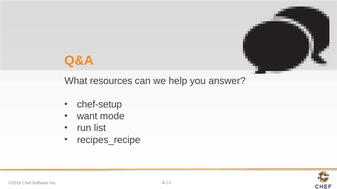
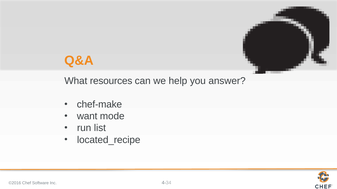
chef-setup: chef-setup -> chef-make
recipes_recipe: recipes_recipe -> located_recipe
